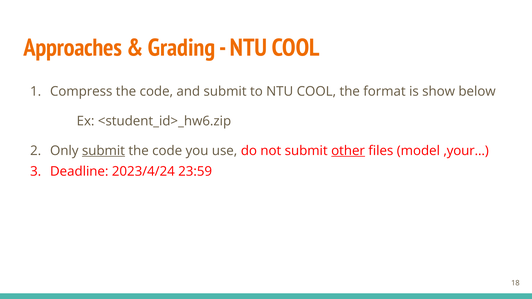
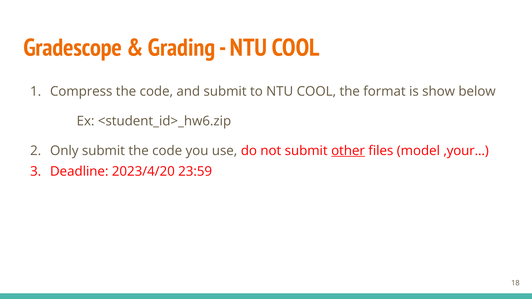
Approaches: Approaches -> Gradescope
submit at (103, 151) underline: present -> none
2023/4/24: 2023/4/24 -> 2023/4/20
